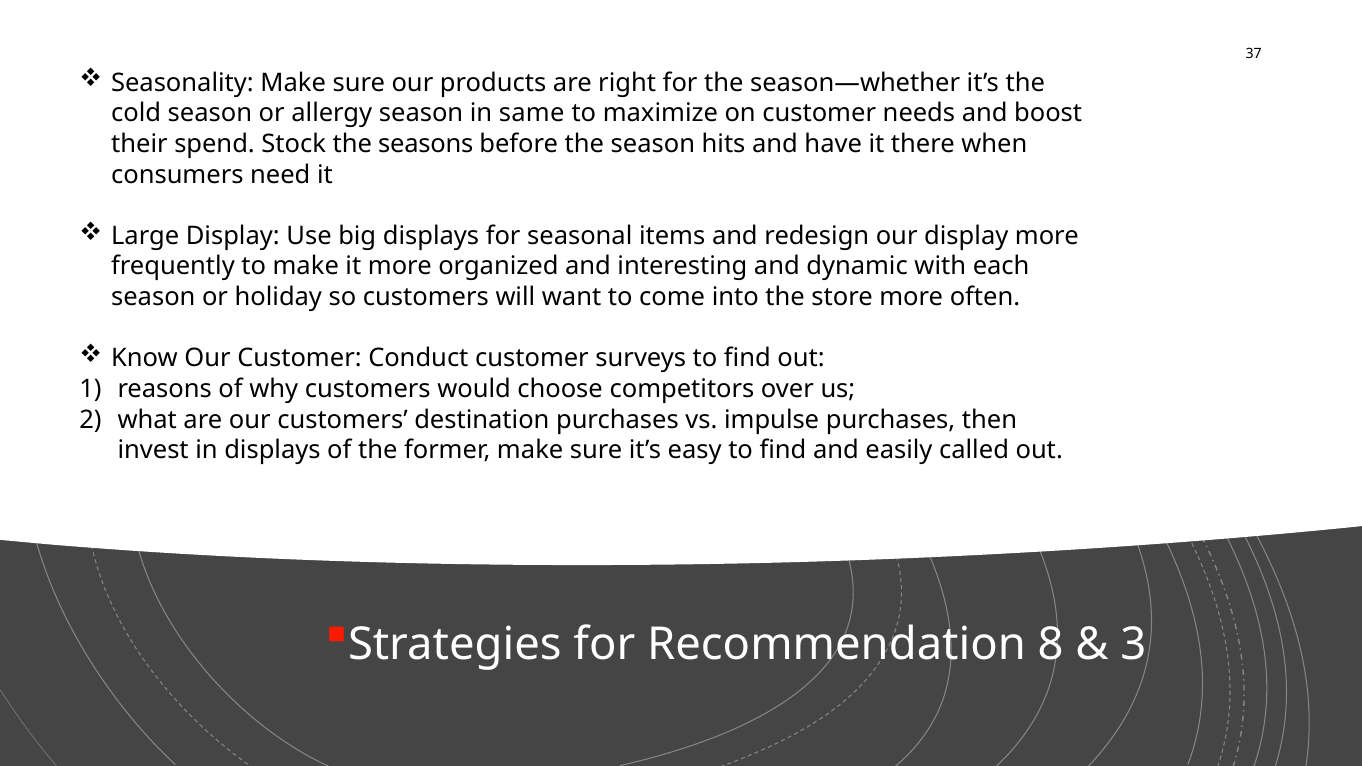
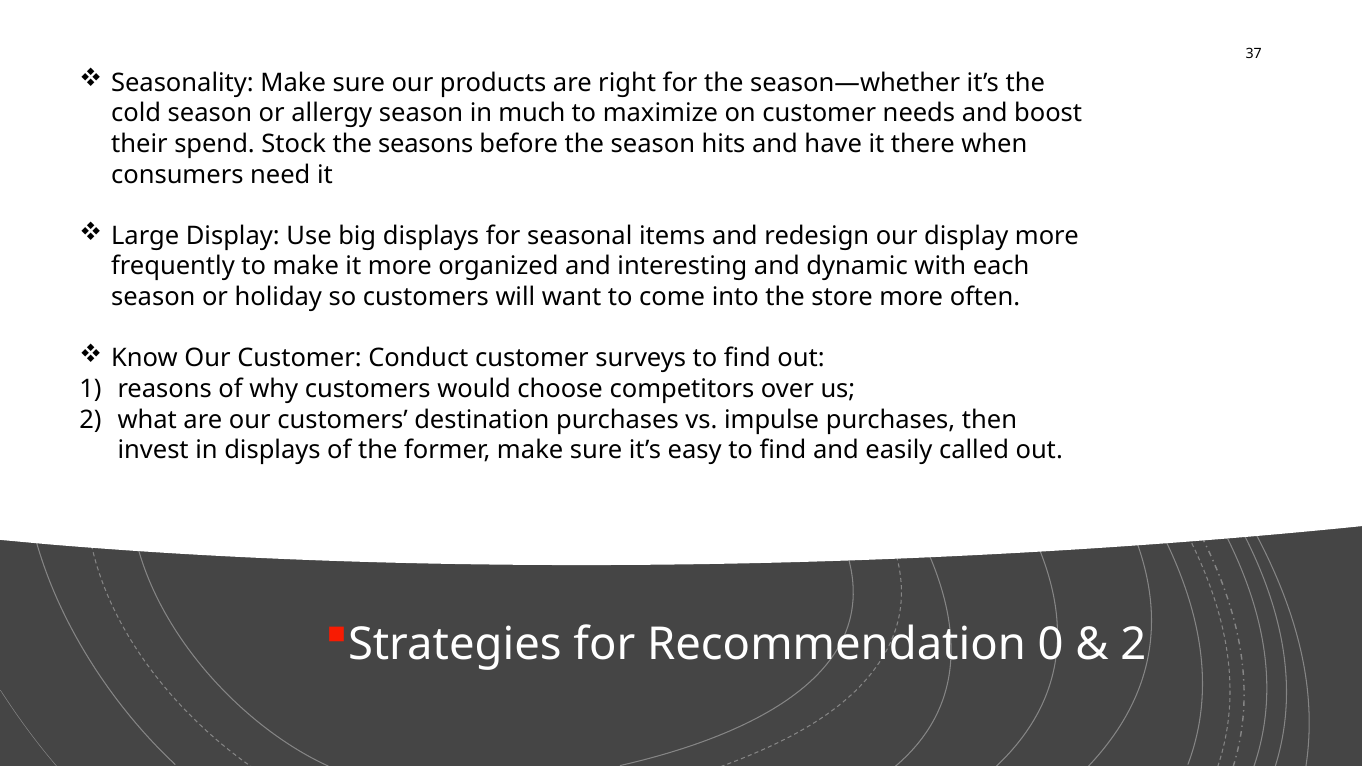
same: same -> much
8: 8 -> 0
3 at (1133, 644): 3 -> 2
